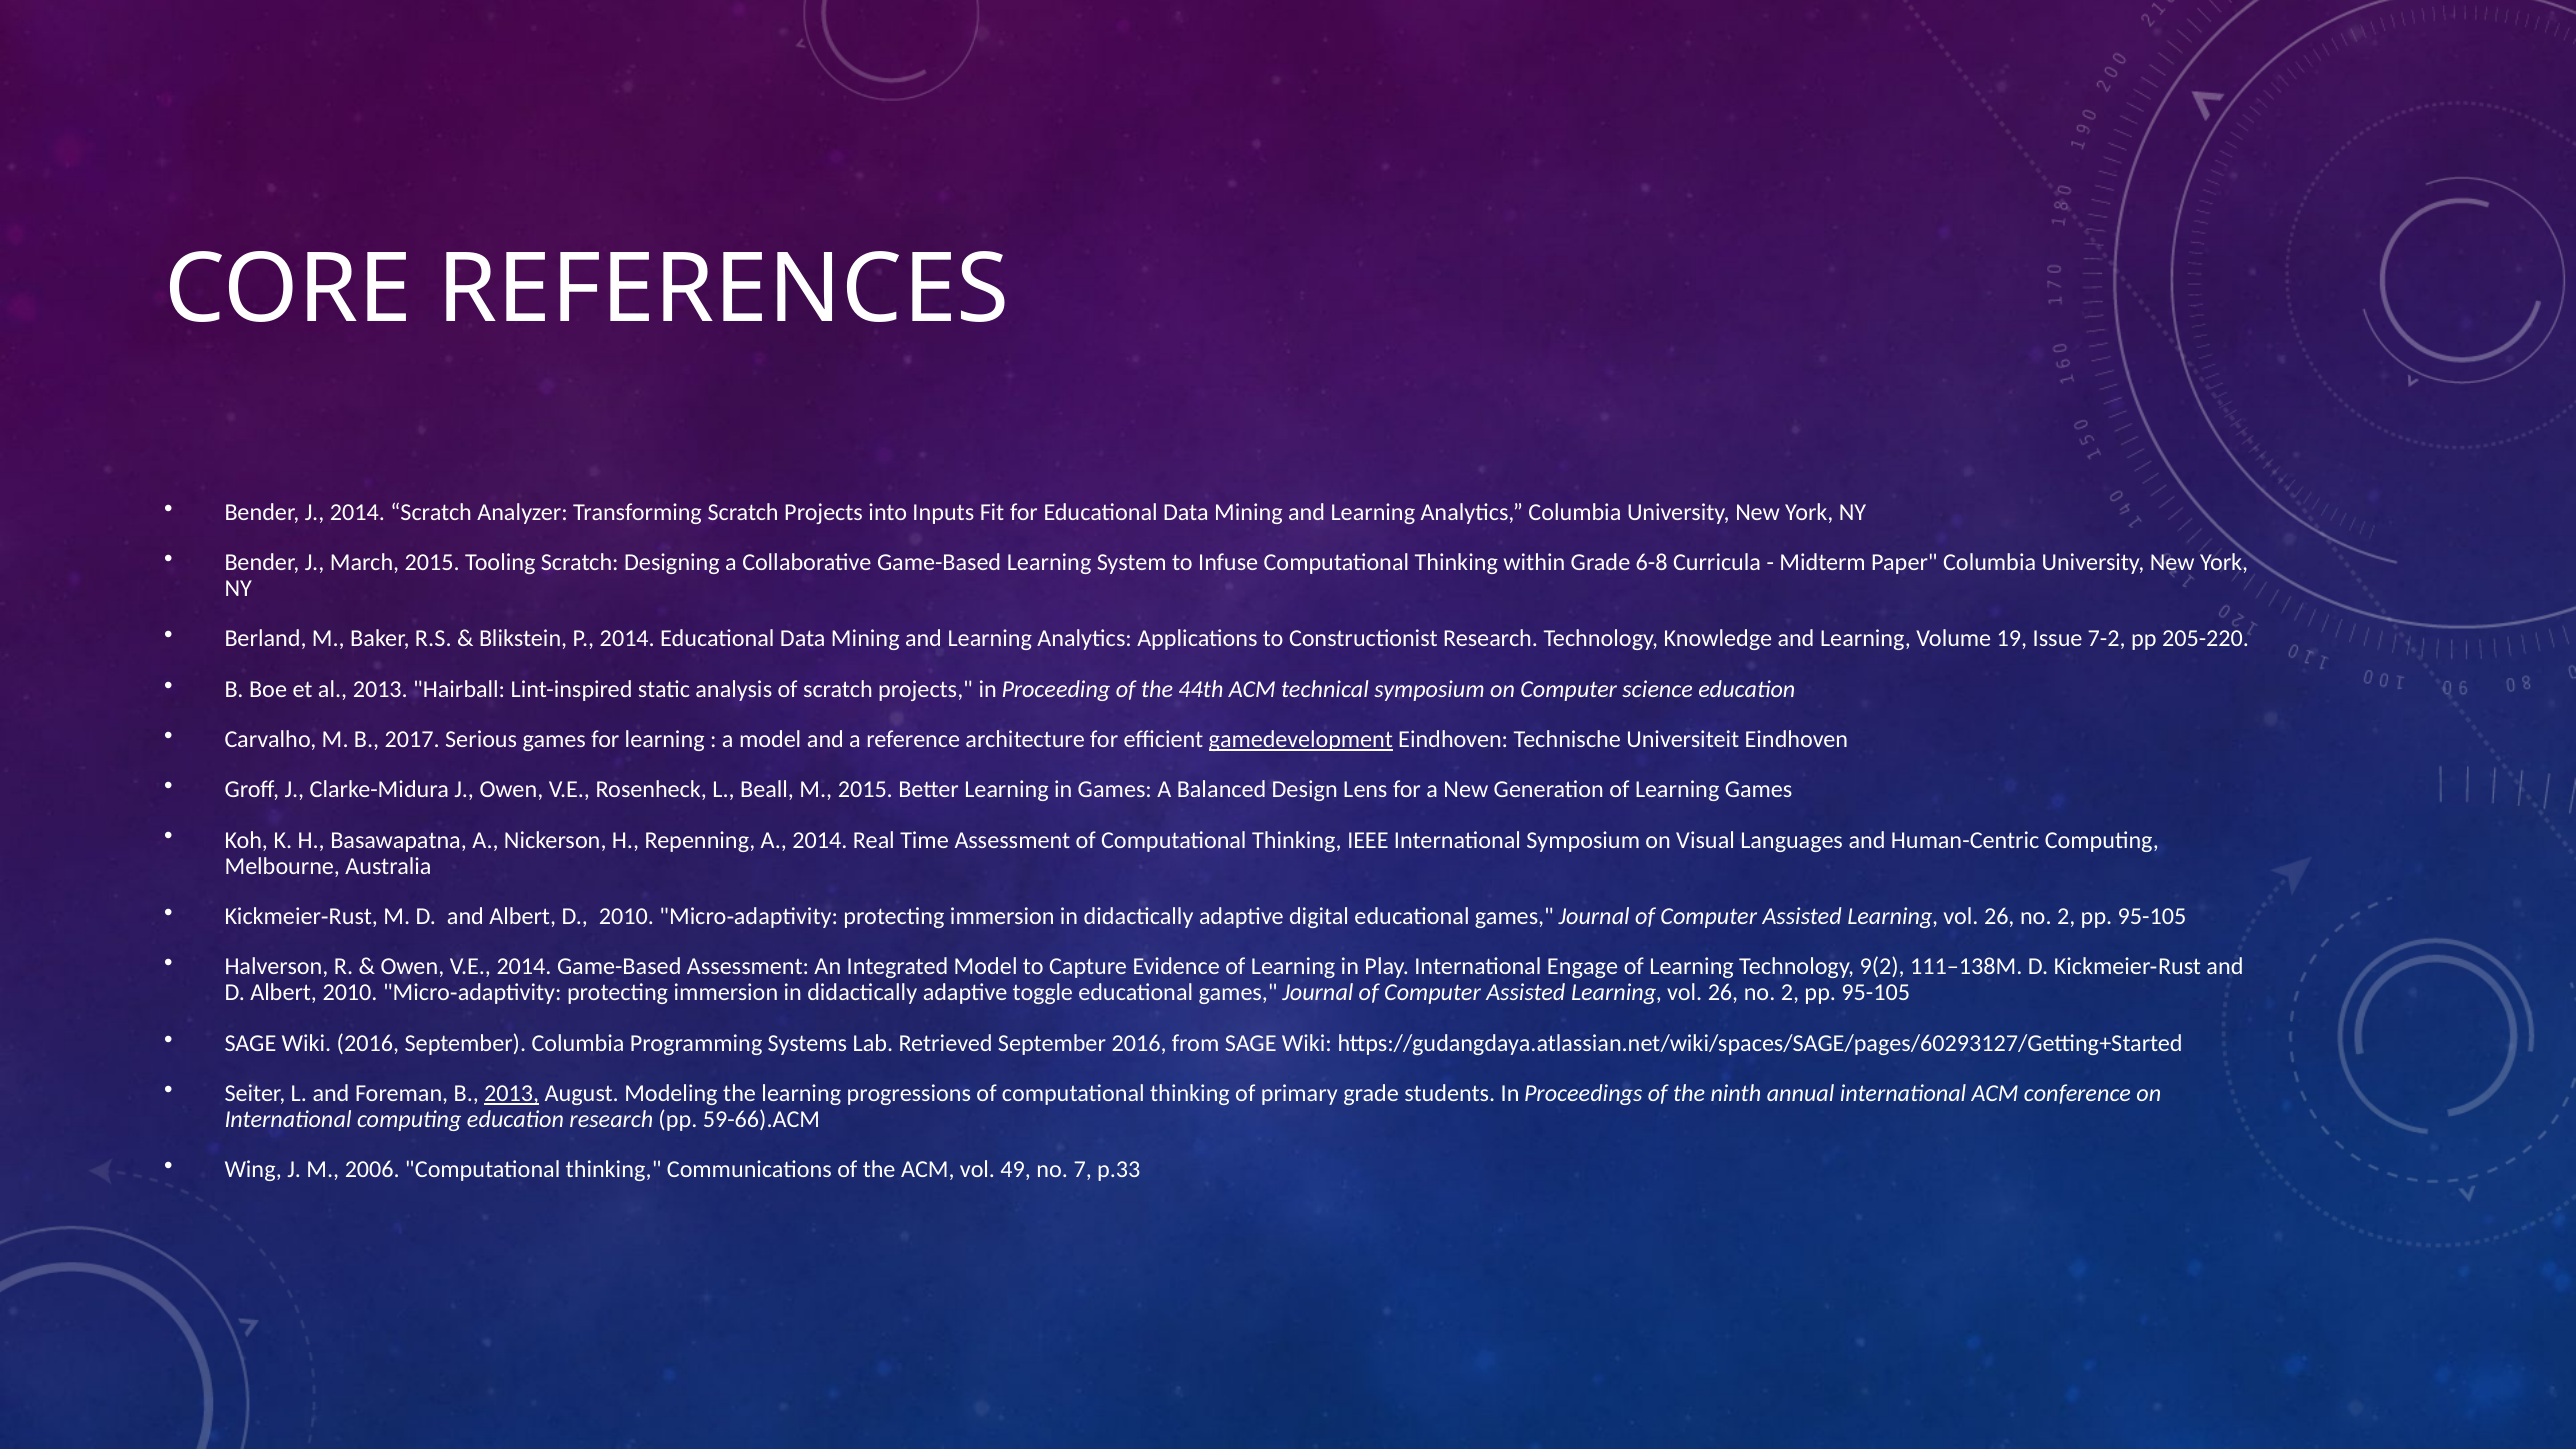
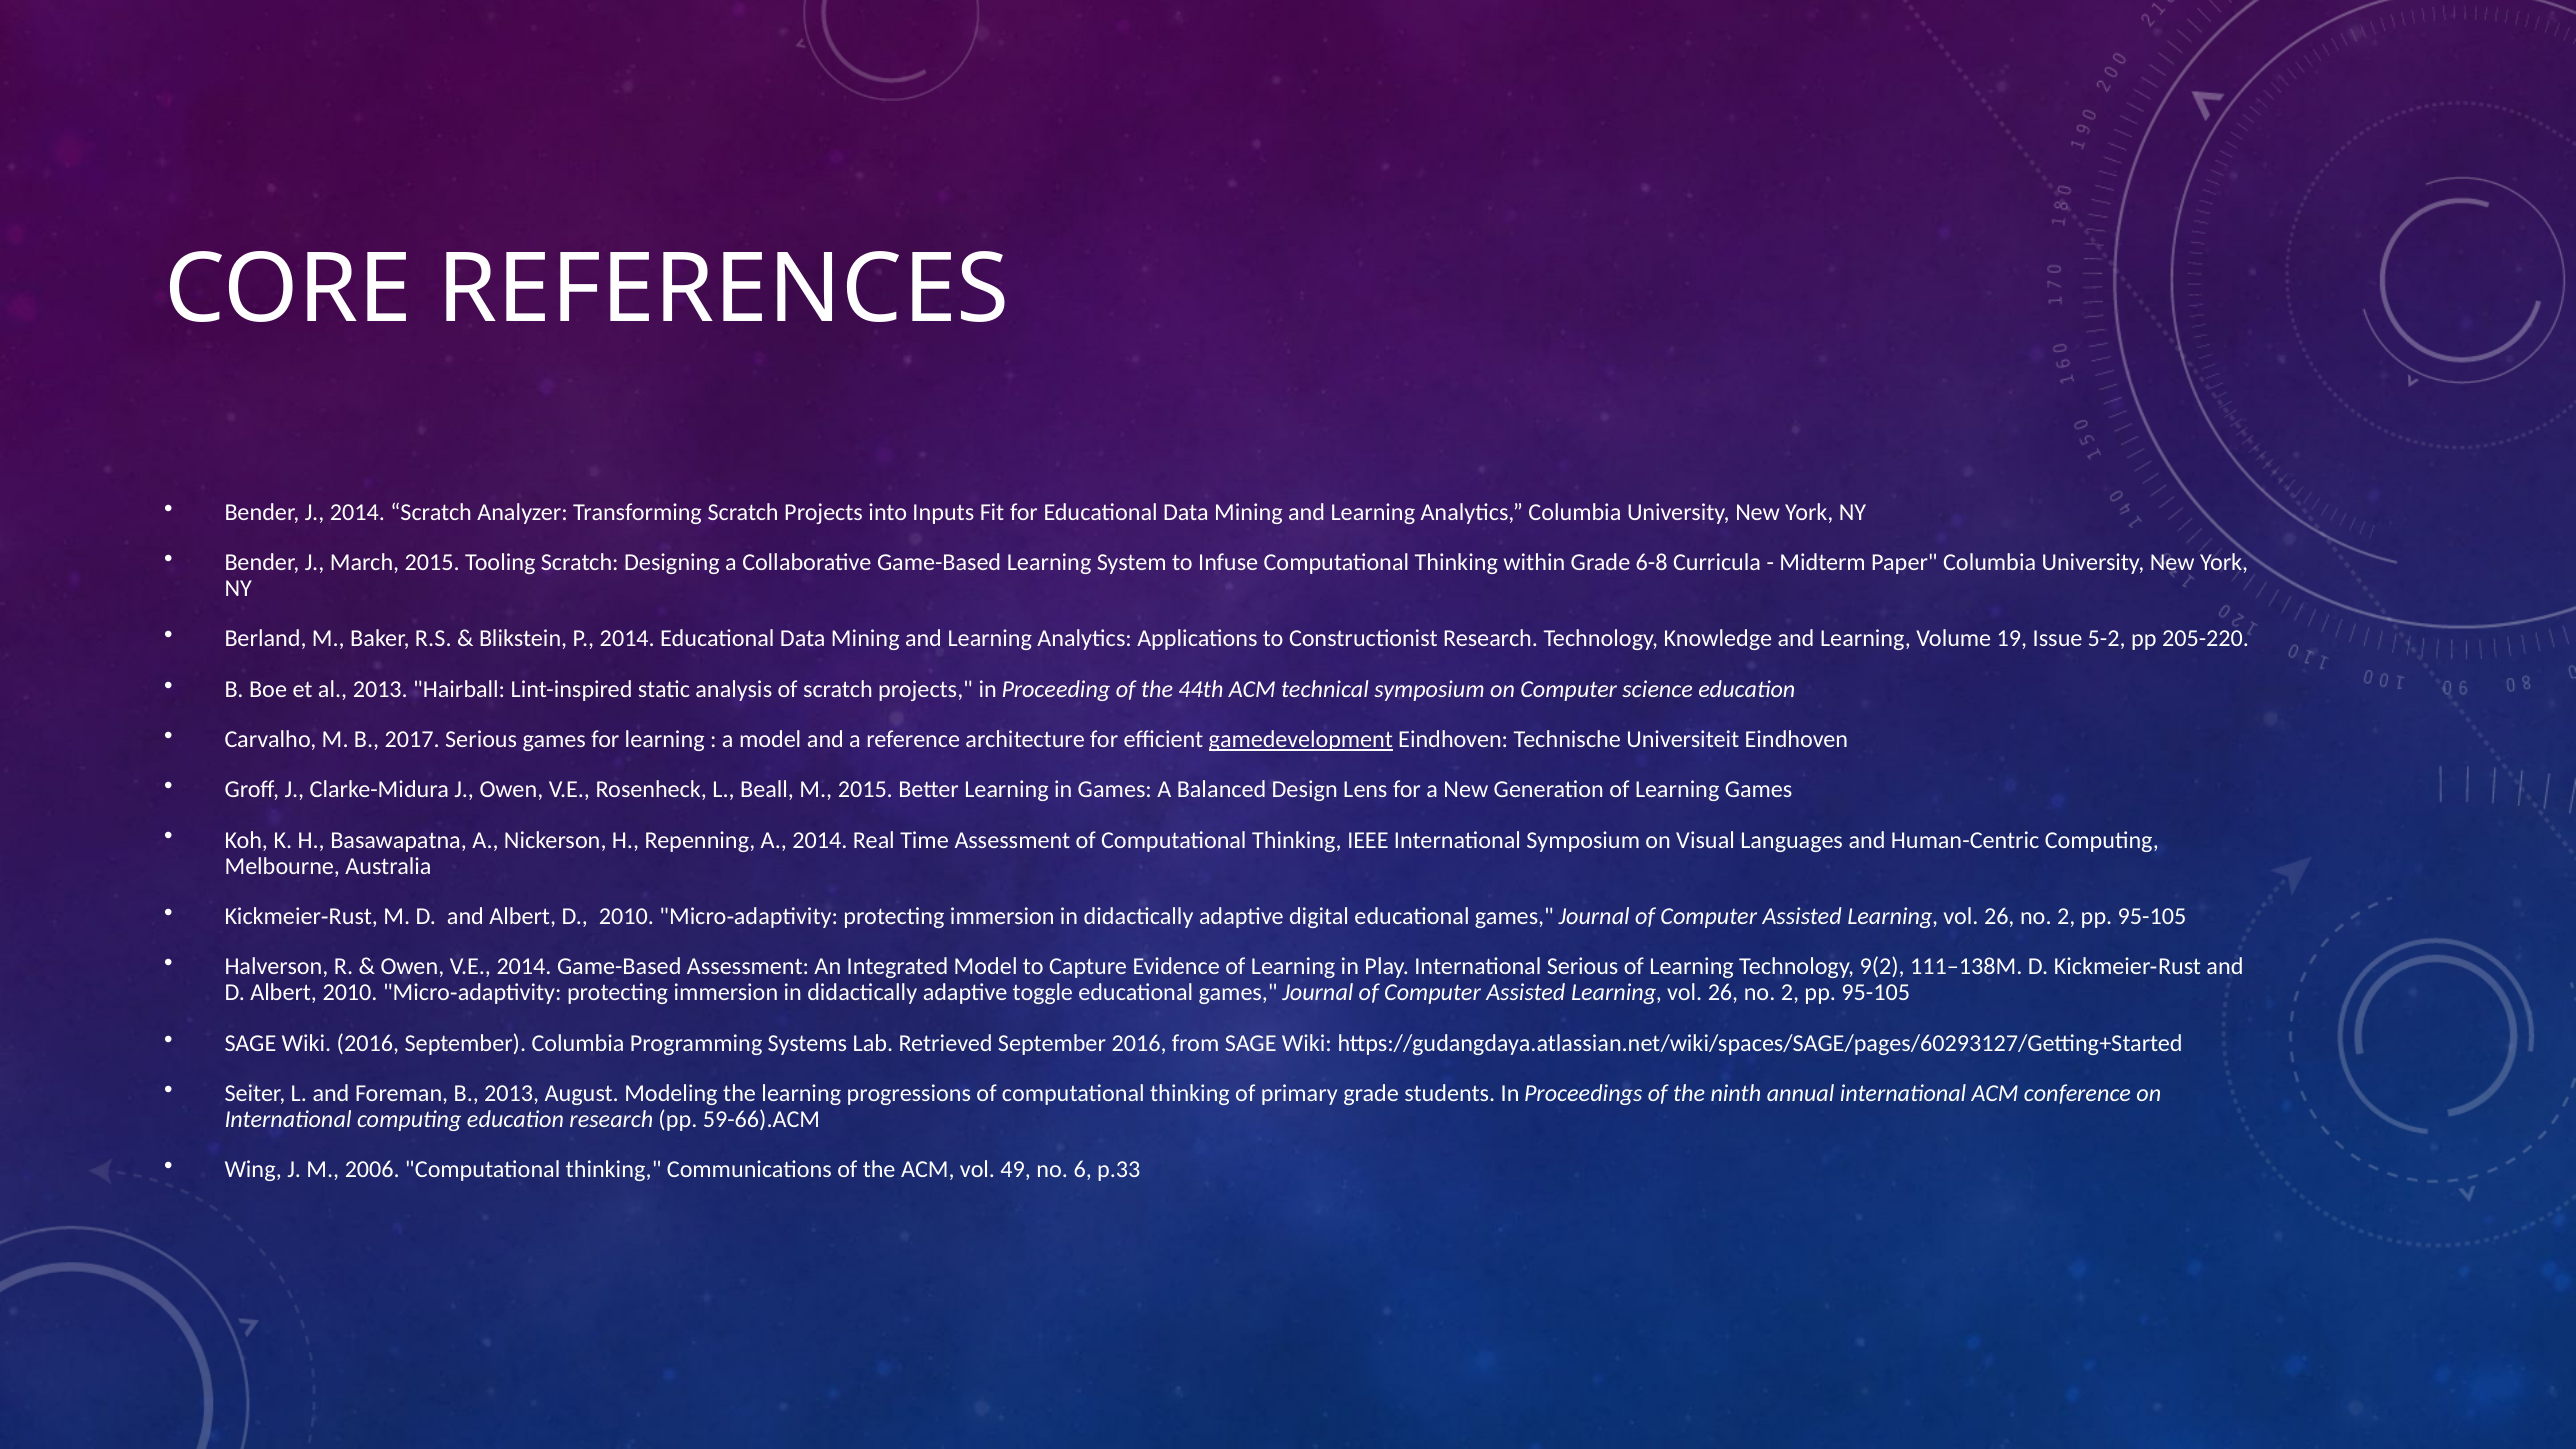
7-2: 7-2 -> 5-2
International Engage: Engage -> Serious
2013 at (512, 1094) underline: present -> none
7: 7 -> 6
